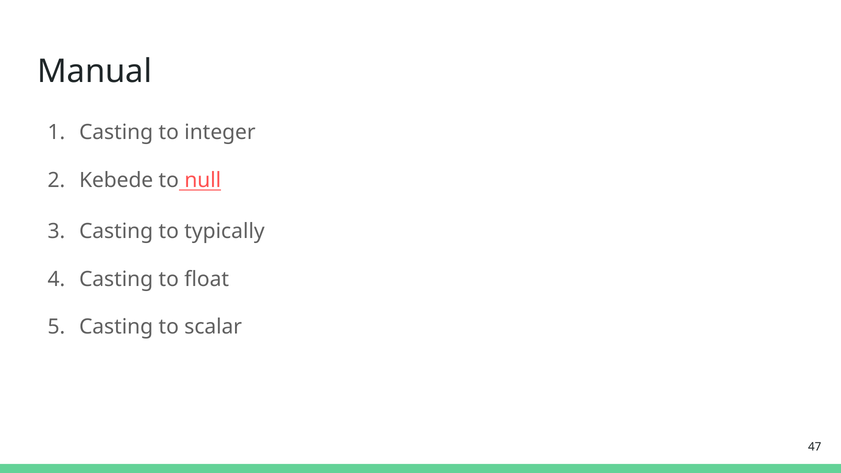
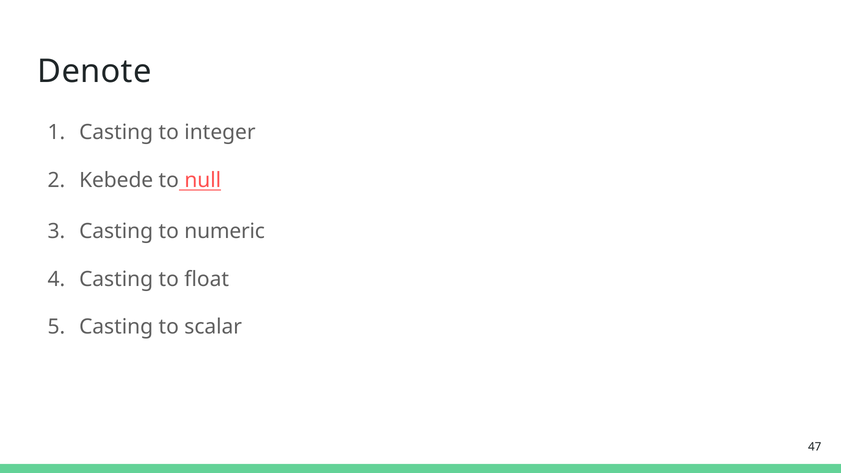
Manual: Manual -> Denote
typically: typically -> numeric
